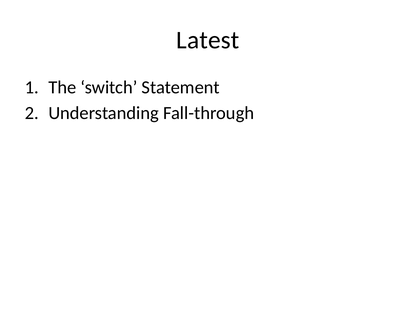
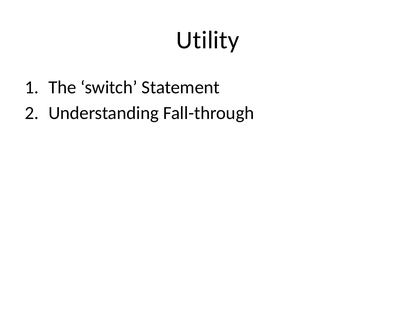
Latest: Latest -> Utility
